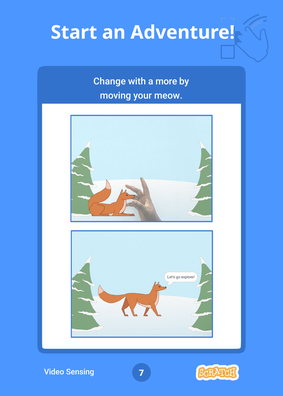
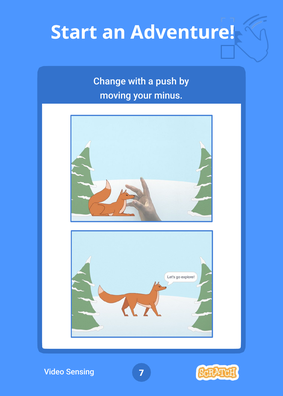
more: more -> push
meow: meow -> minus
